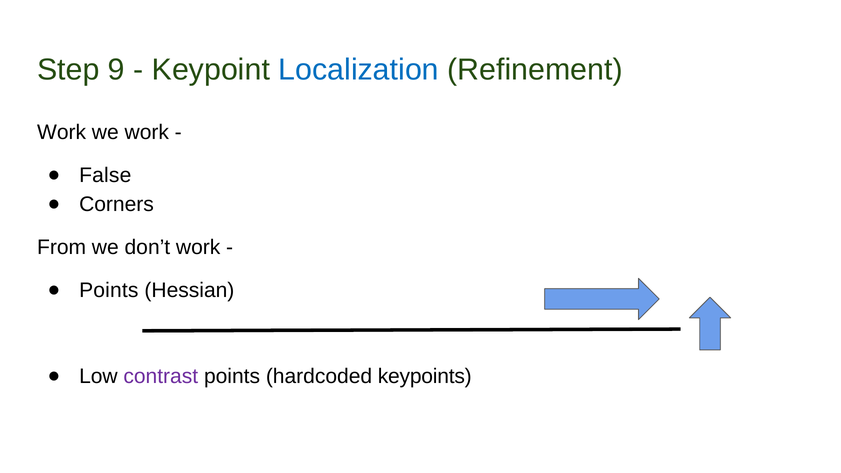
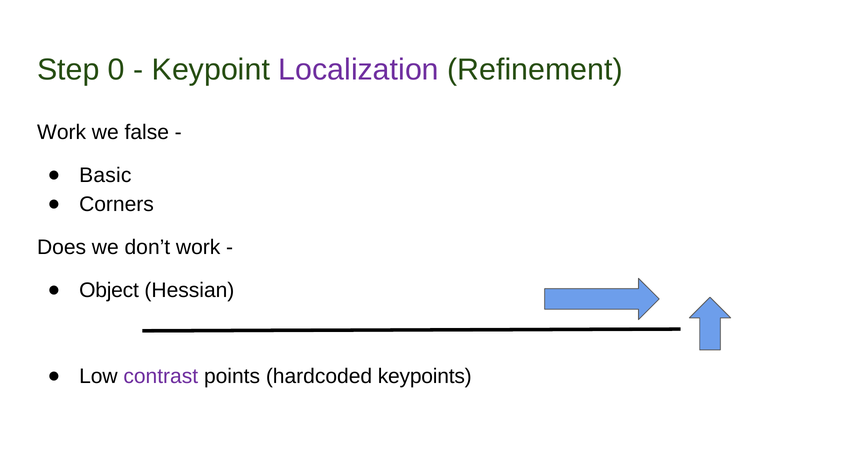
9: 9 -> 0
Localization colour: blue -> purple
we work: work -> false
False: False -> Basic
From: From -> Does
Points at (109, 290): Points -> Object
